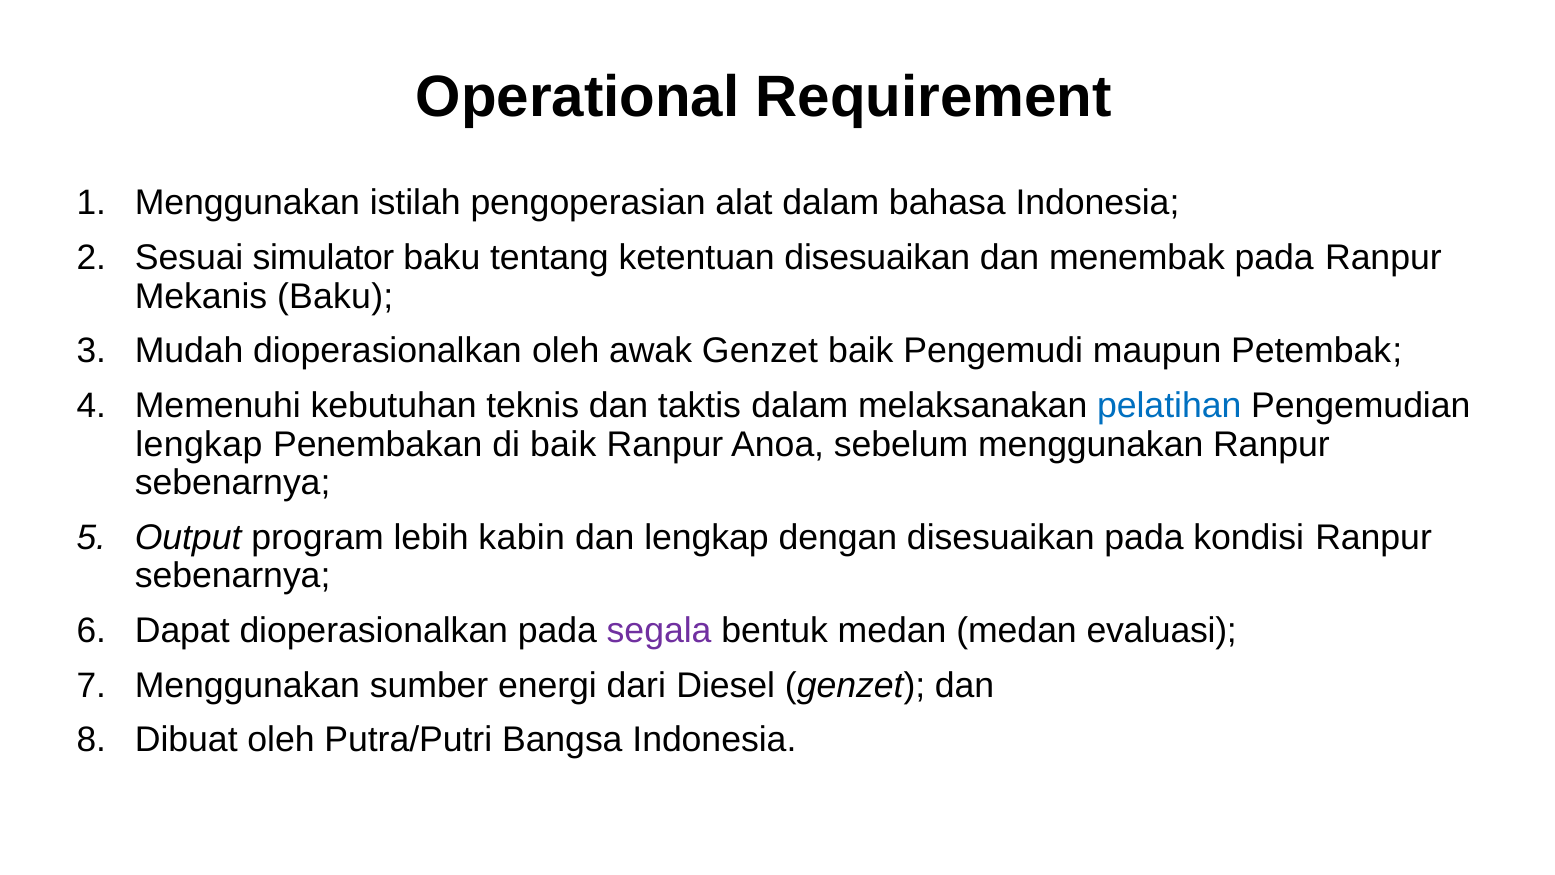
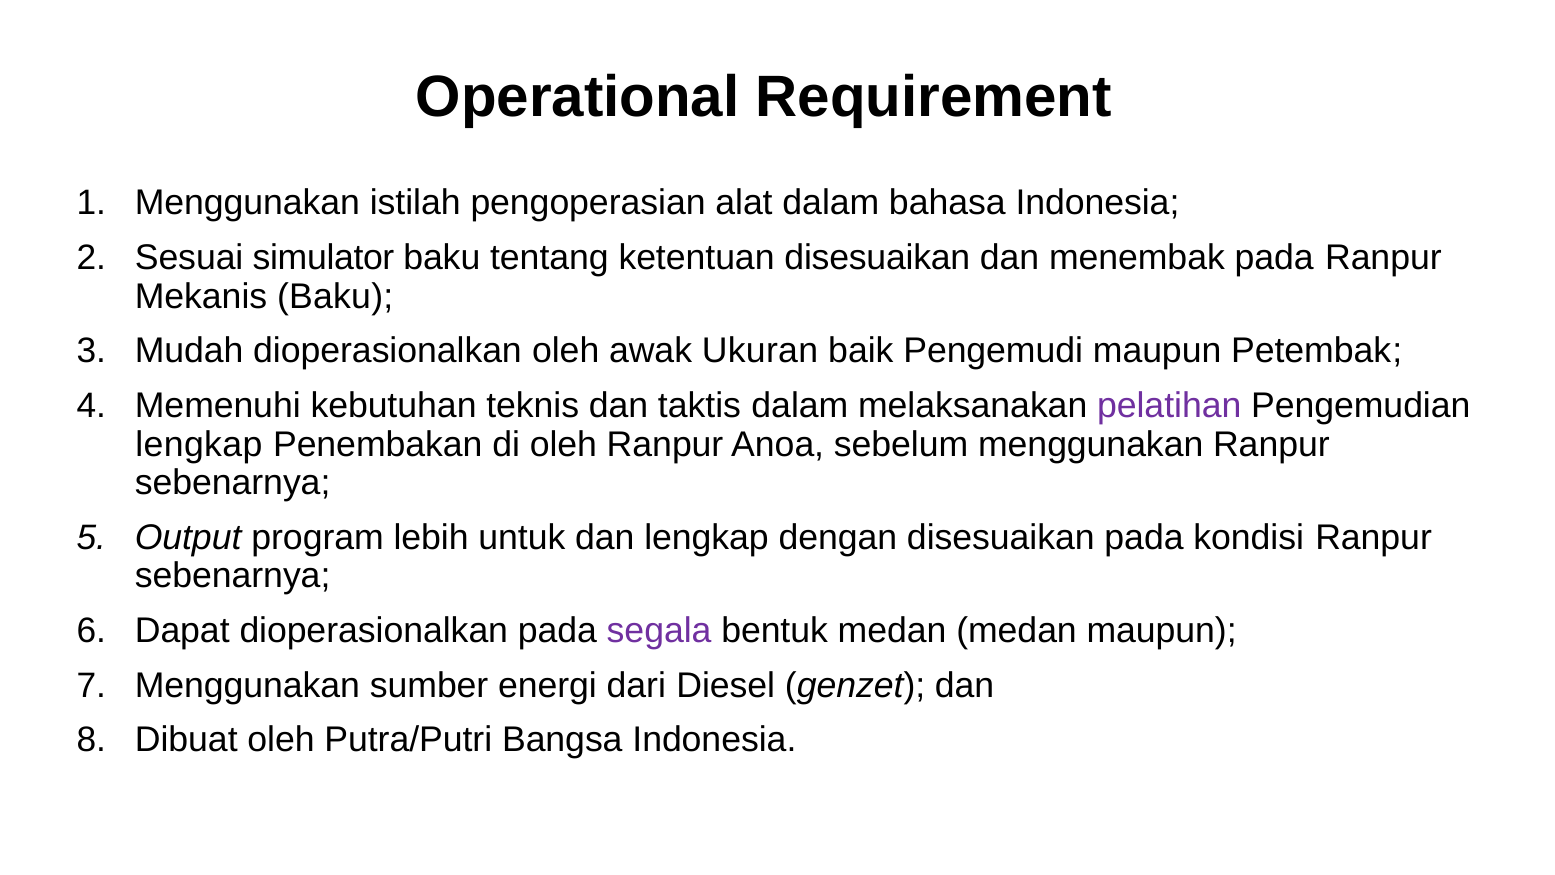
awak Genzet: Genzet -> Ukuran
pelatihan colour: blue -> purple
di baik: baik -> oleh
kabin: kabin -> untuk
medan evaluasi: evaluasi -> maupun
